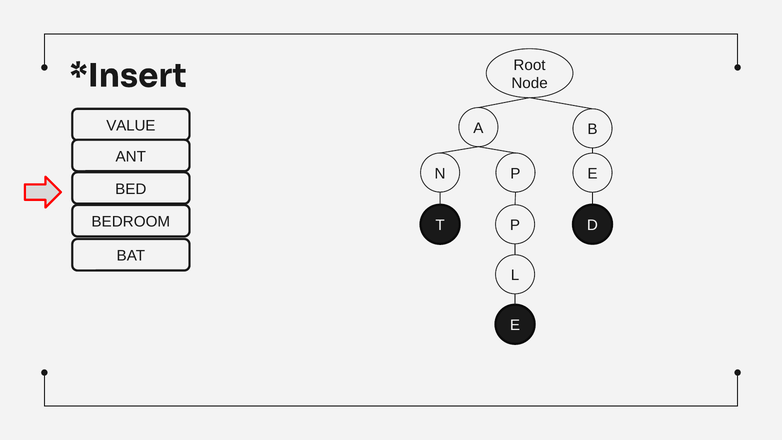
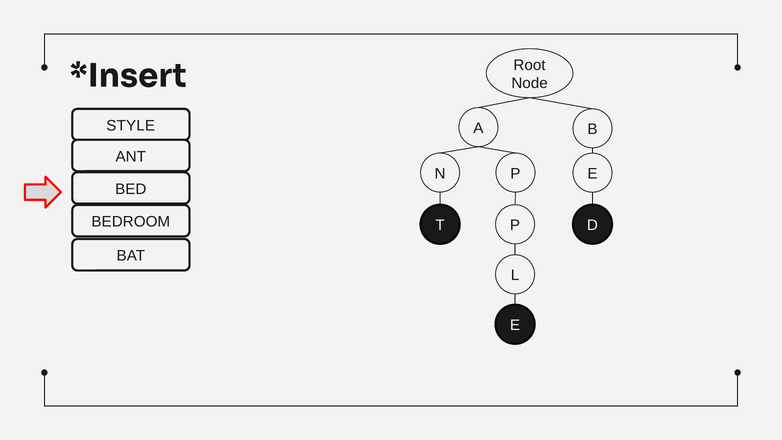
VALUE: VALUE -> STYLE
